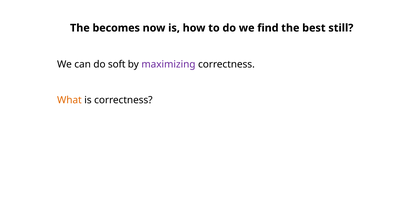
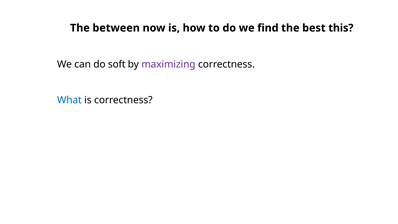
becomes: becomes -> between
still: still -> this
What colour: orange -> blue
